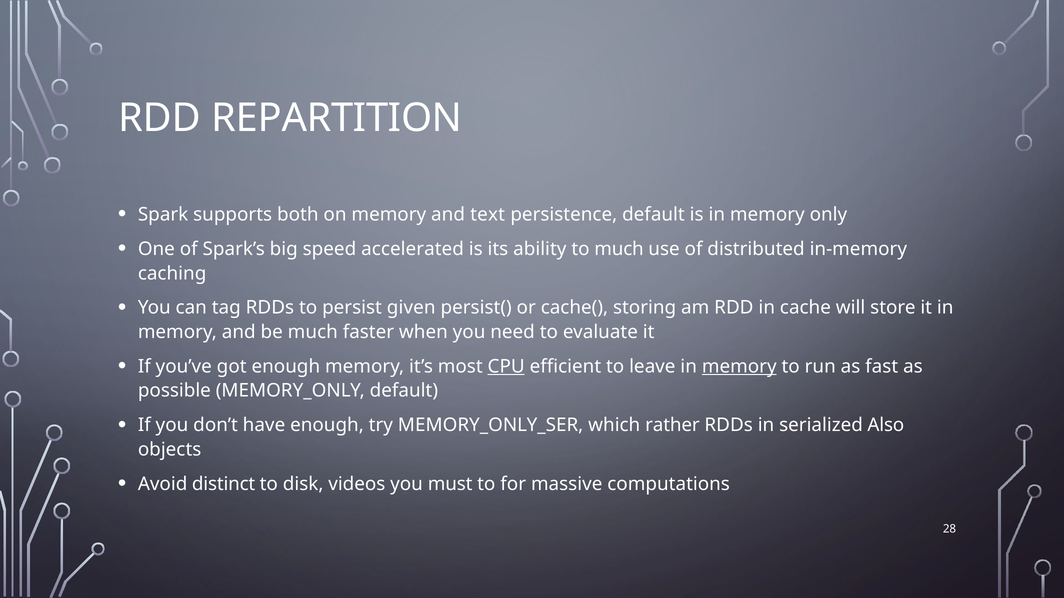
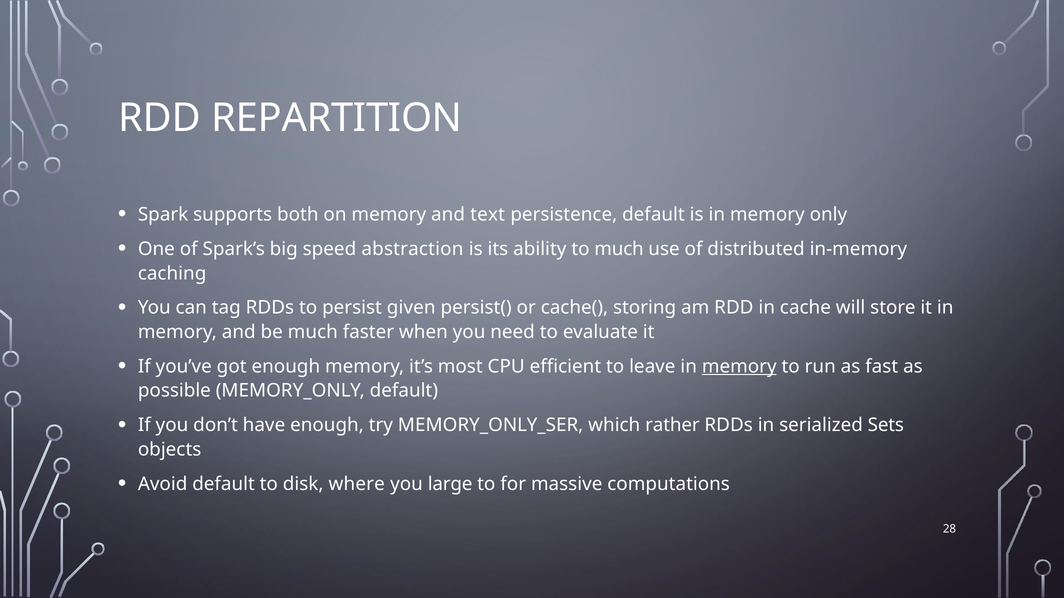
accelerated: accelerated -> abstraction
CPU underline: present -> none
Also: Also -> Sets
Avoid distinct: distinct -> default
videos: videos -> where
must: must -> large
